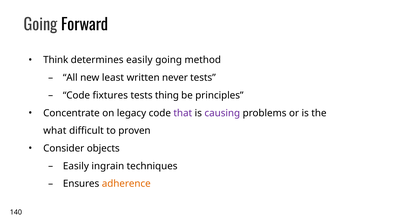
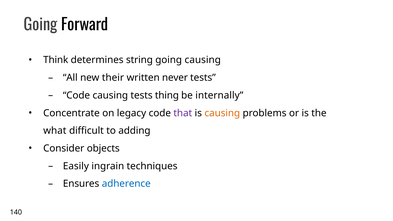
determines easily: easily -> string
going method: method -> causing
least: least -> their
Code fixtures: fixtures -> causing
principles: principles -> internally
causing at (222, 113) colour: purple -> orange
proven: proven -> adding
adherence colour: orange -> blue
